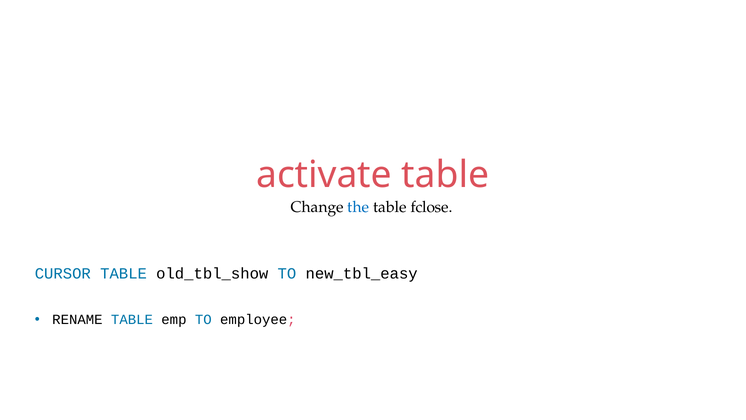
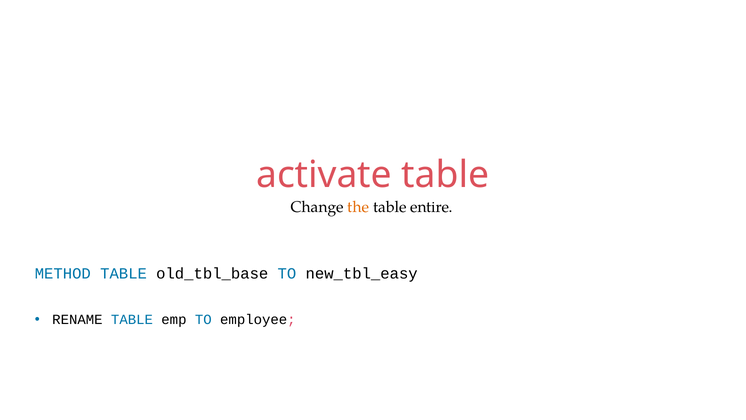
the colour: blue -> orange
fclose: fclose -> entire
CURSOR: CURSOR -> METHOD
old_tbl_show: old_tbl_show -> old_tbl_base
